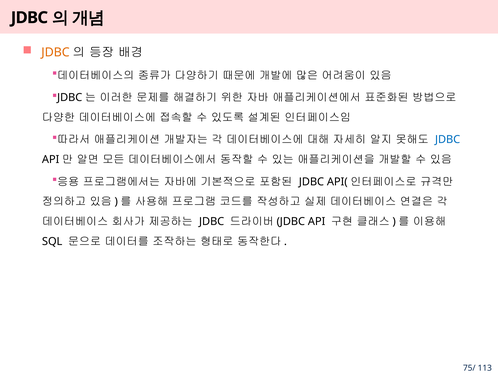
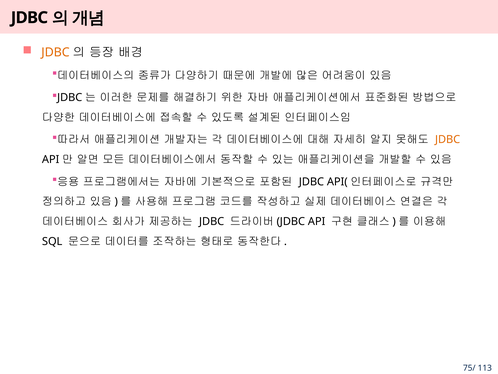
JDBC at (448, 139) colour: blue -> orange
